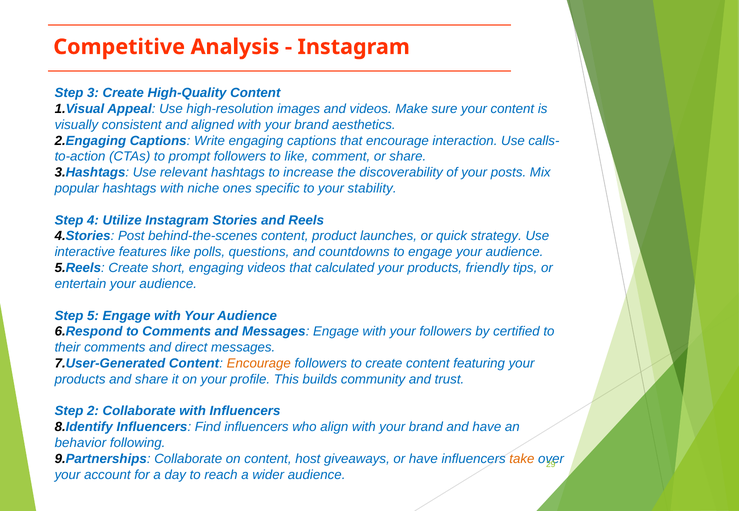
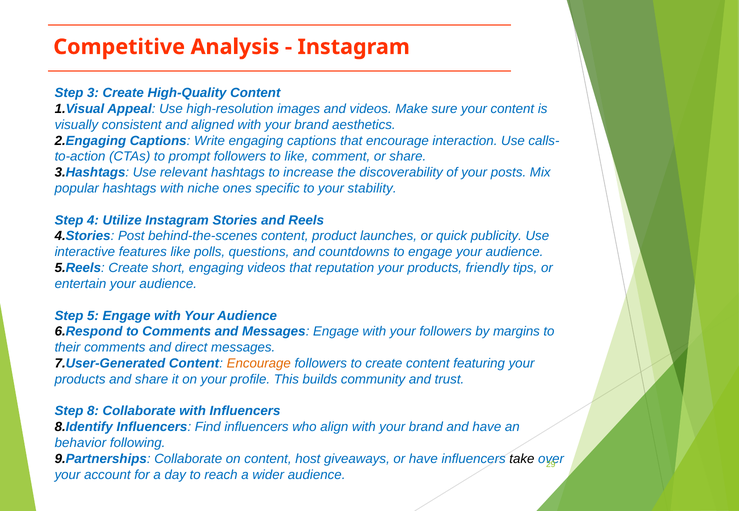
strategy: strategy -> publicity
calculated: calculated -> reputation
certified: certified -> margins
2: 2 -> 8
take colour: orange -> black
